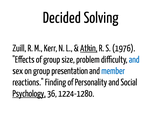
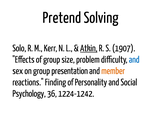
Decided: Decided -> Pretend
Zuill: Zuill -> Solo
1976: 1976 -> 1907
member colour: blue -> orange
Psychology underline: present -> none
1224-1280: 1224-1280 -> 1224-1242
